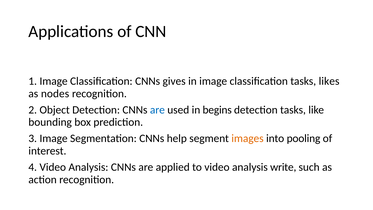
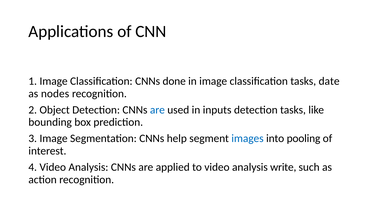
gives: gives -> done
likes: likes -> date
begins: begins -> inputs
images colour: orange -> blue
